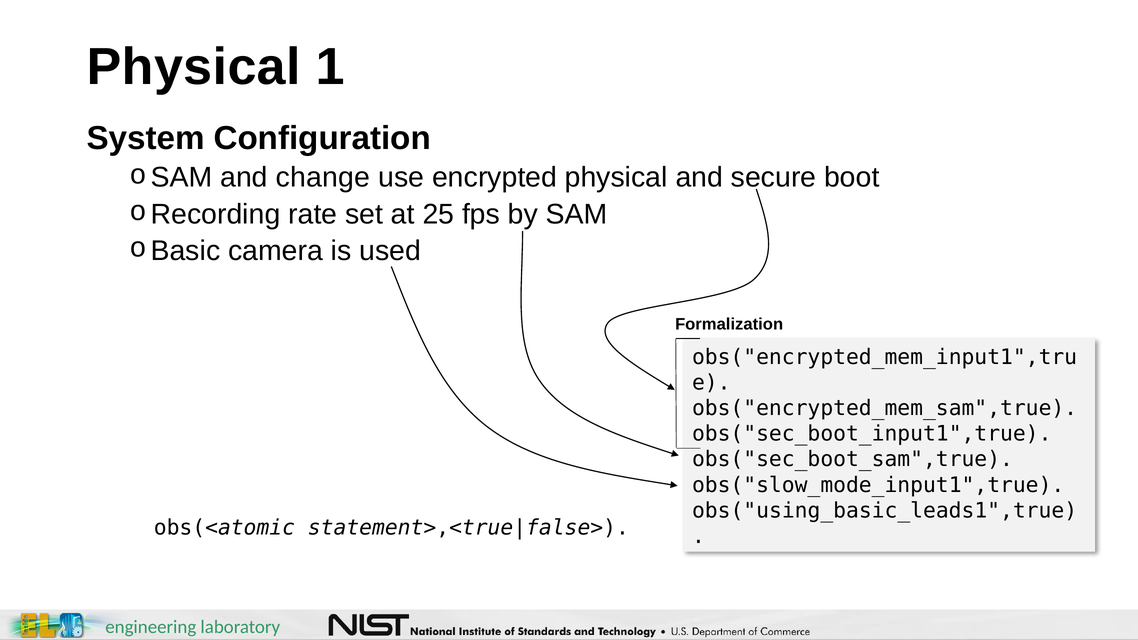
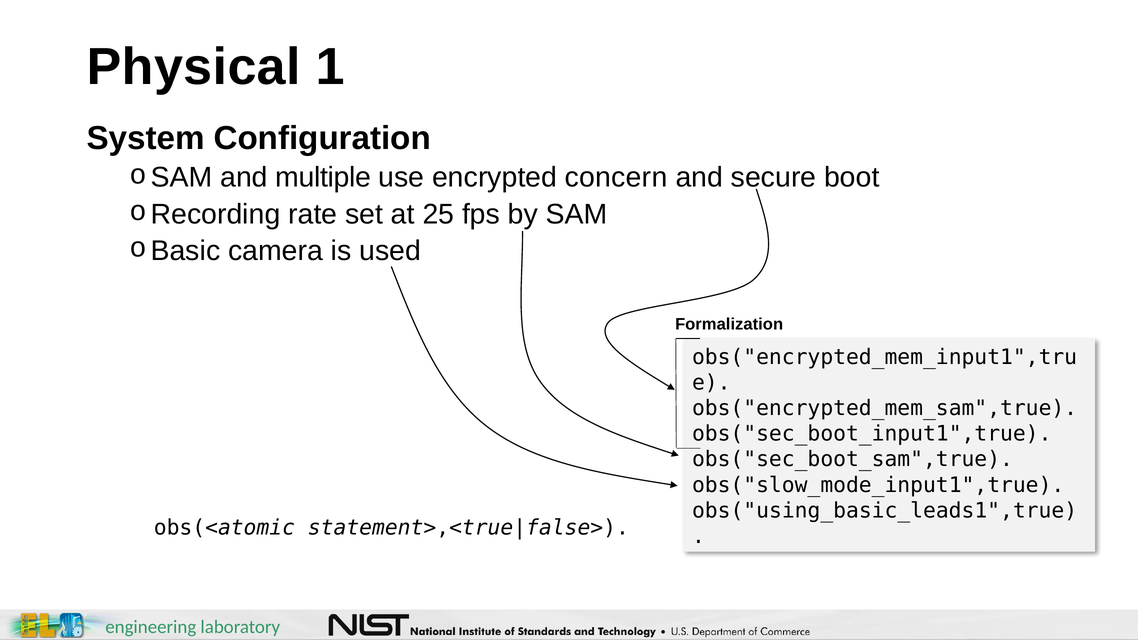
change: change -> multiple
encrypted physical: physical -> concern
